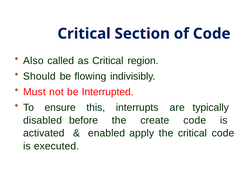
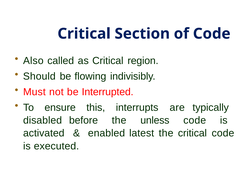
create: create -> unless
apply: apply -> latest
